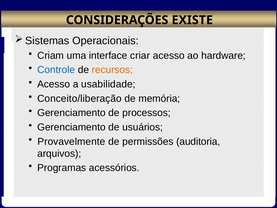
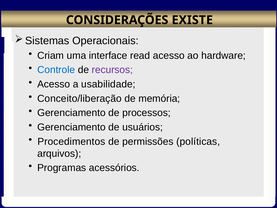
criar: criar -> read
recursos colour: orange -> purple
Provavelmente: Provavelmente -> Procedimentos
auditoria: auditoria -> políticas
